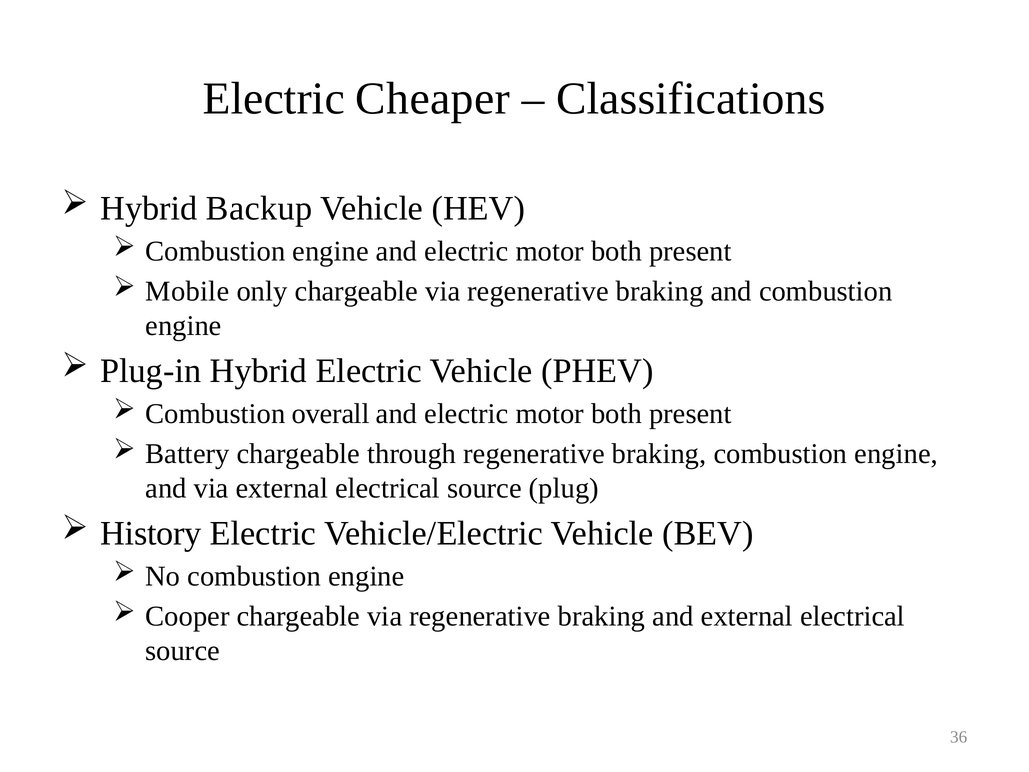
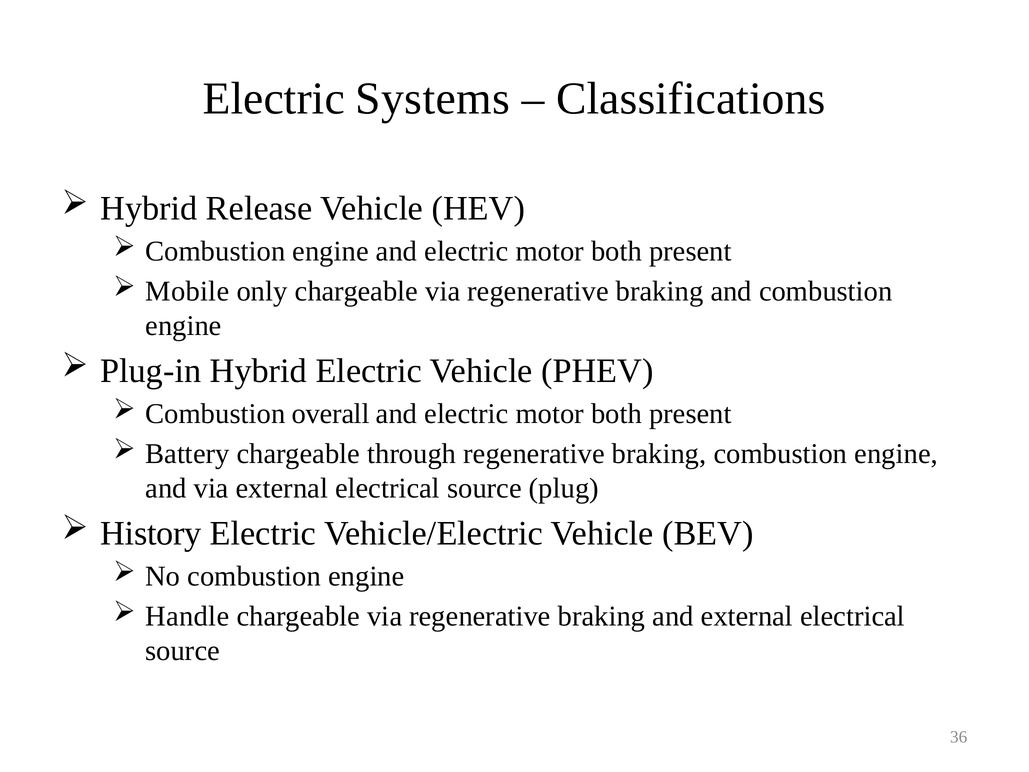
Cheaper: Cheaper -> Systems
Backup: Backup -> Release
Cooper: Cooper -> Handle
